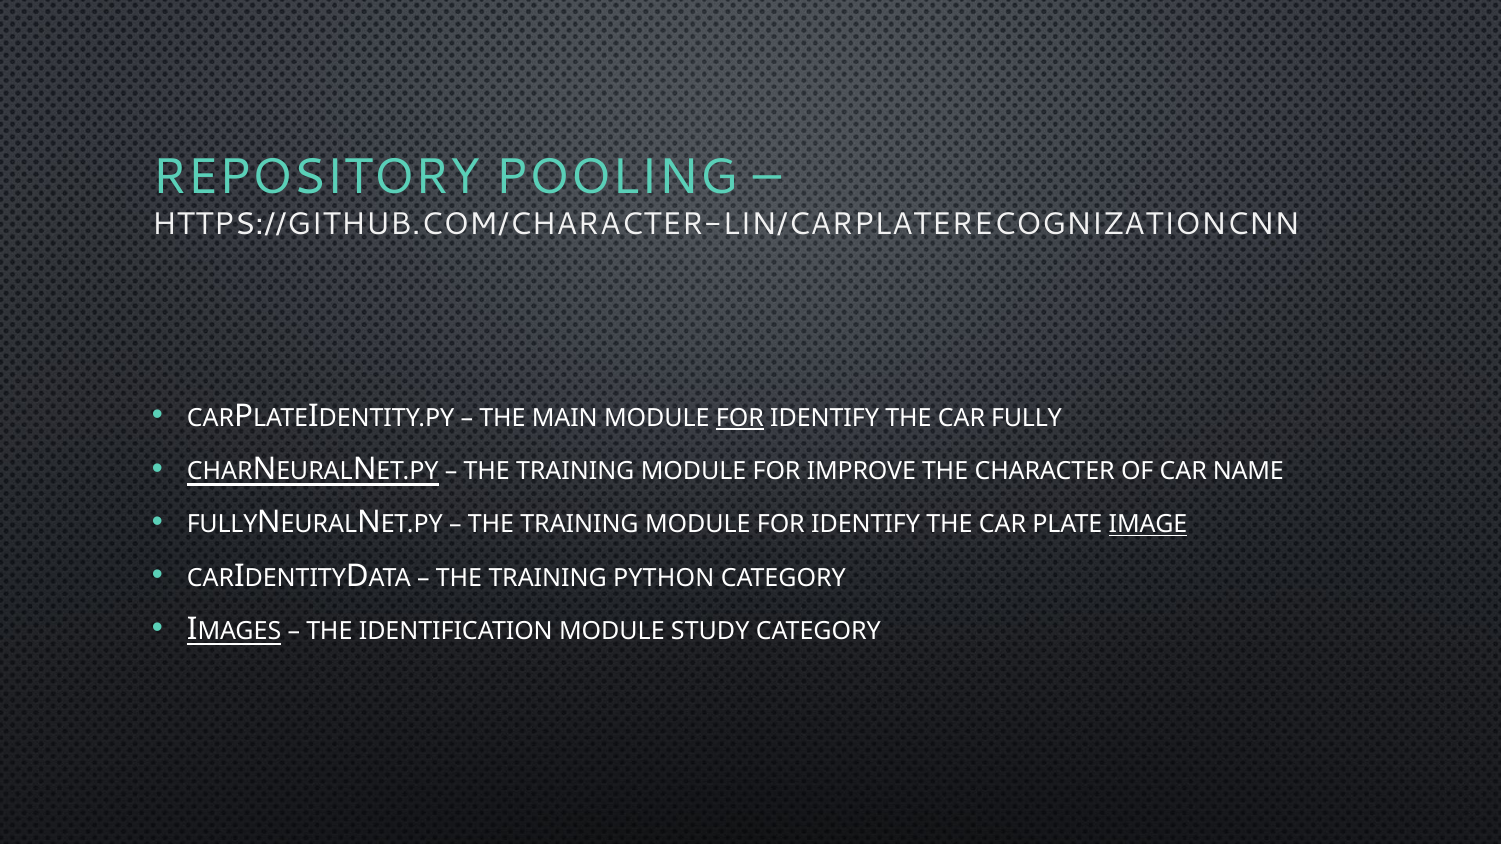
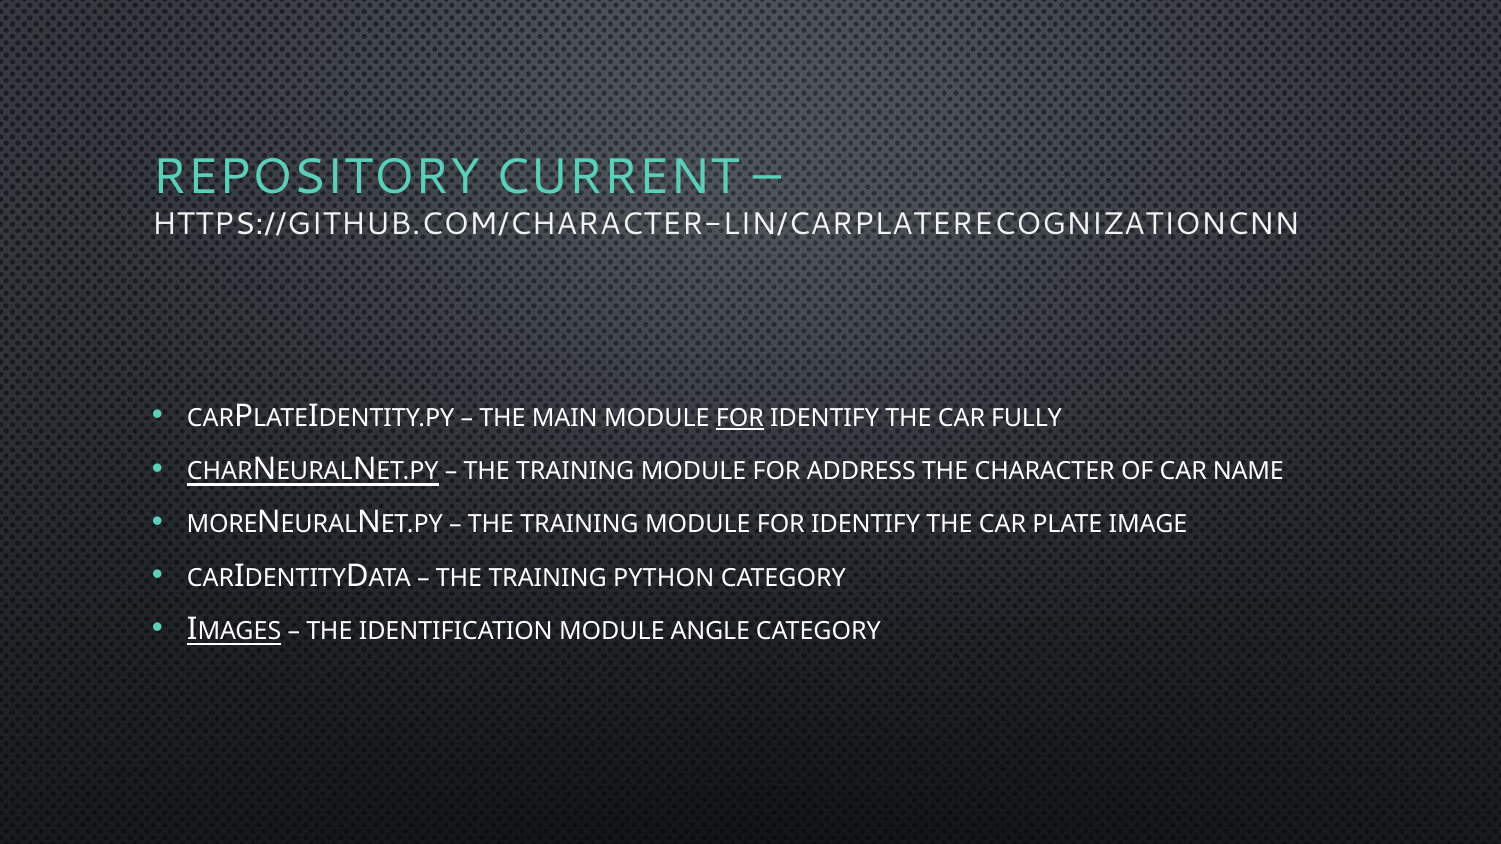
POOLING: POOLING -> CURRENT
IMPROVE: IMPROVE -> ADDRESS
FULLY at (222, 525): FULLY -> MORE
IMAGE underline: present -> none
STUDY: STUDY -> ANGLE
